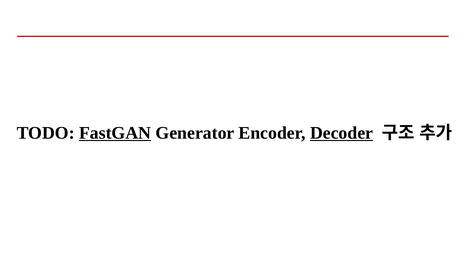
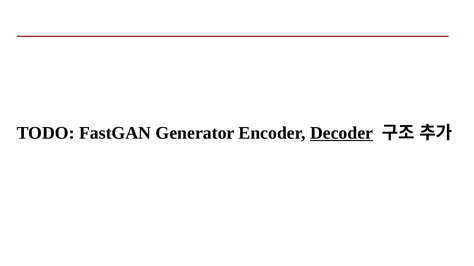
FastGAN underline: present -> none
